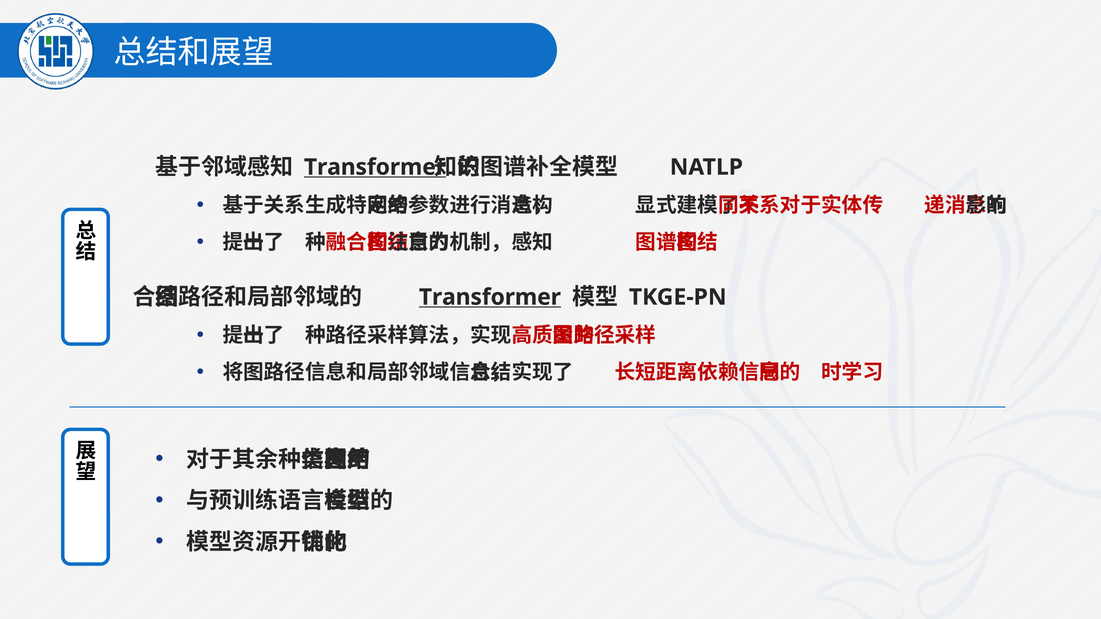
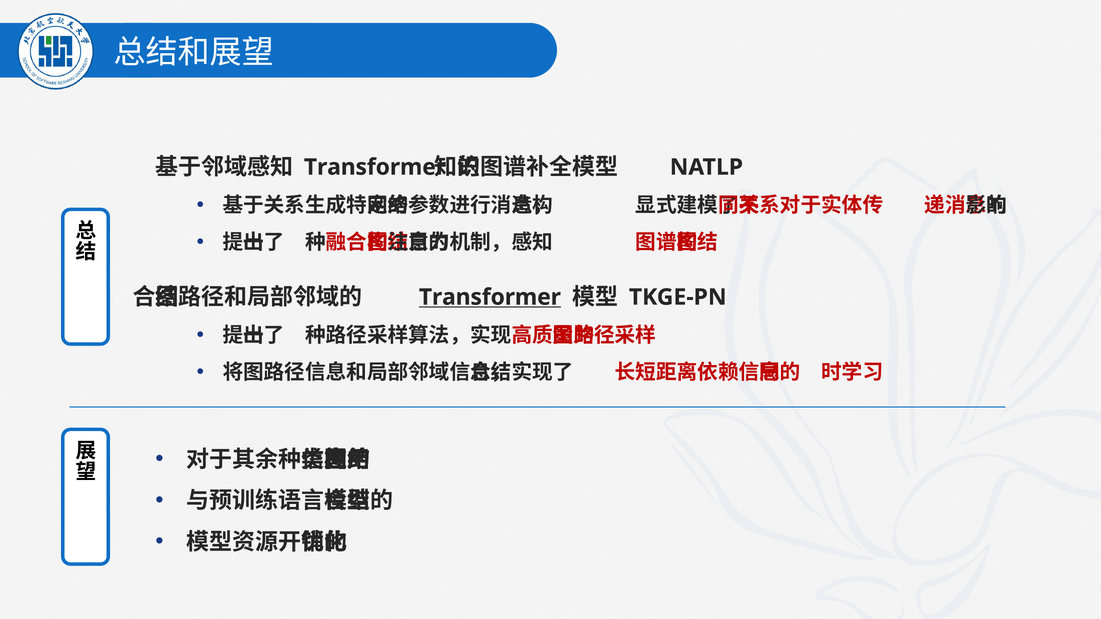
Transformer at (375, 167) underline: present -> none
